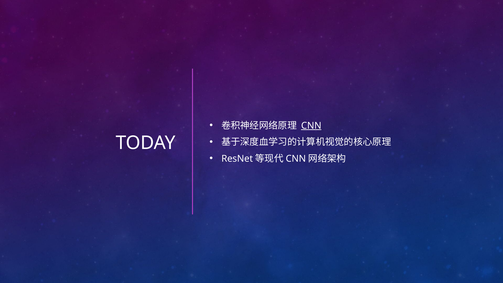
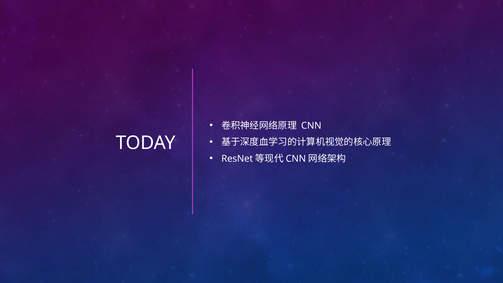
CNN underline: present -> none
